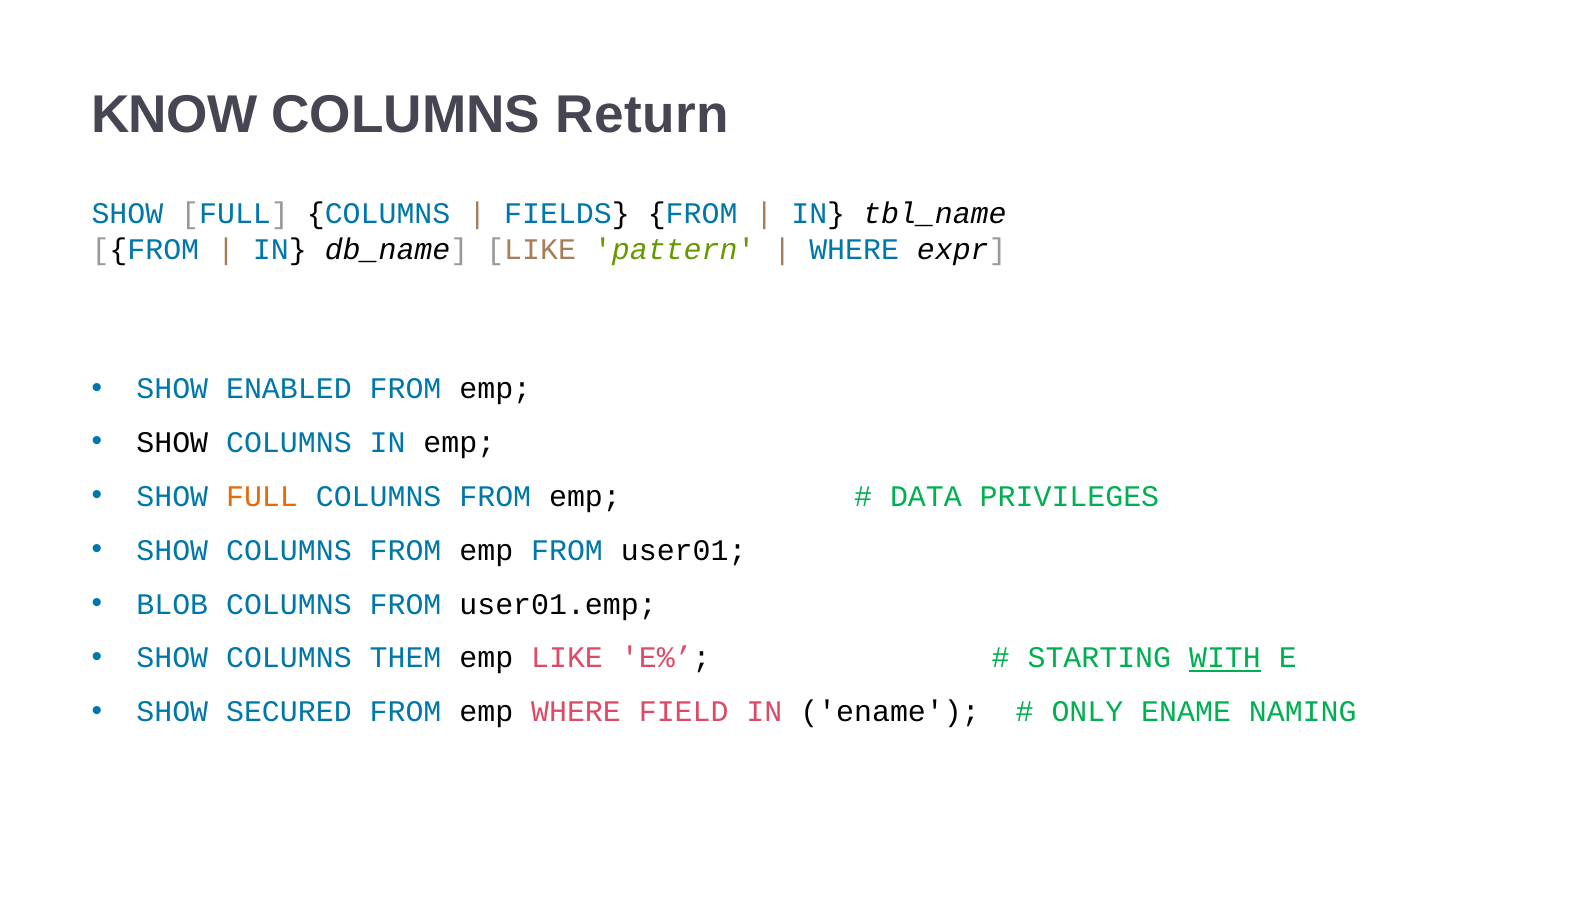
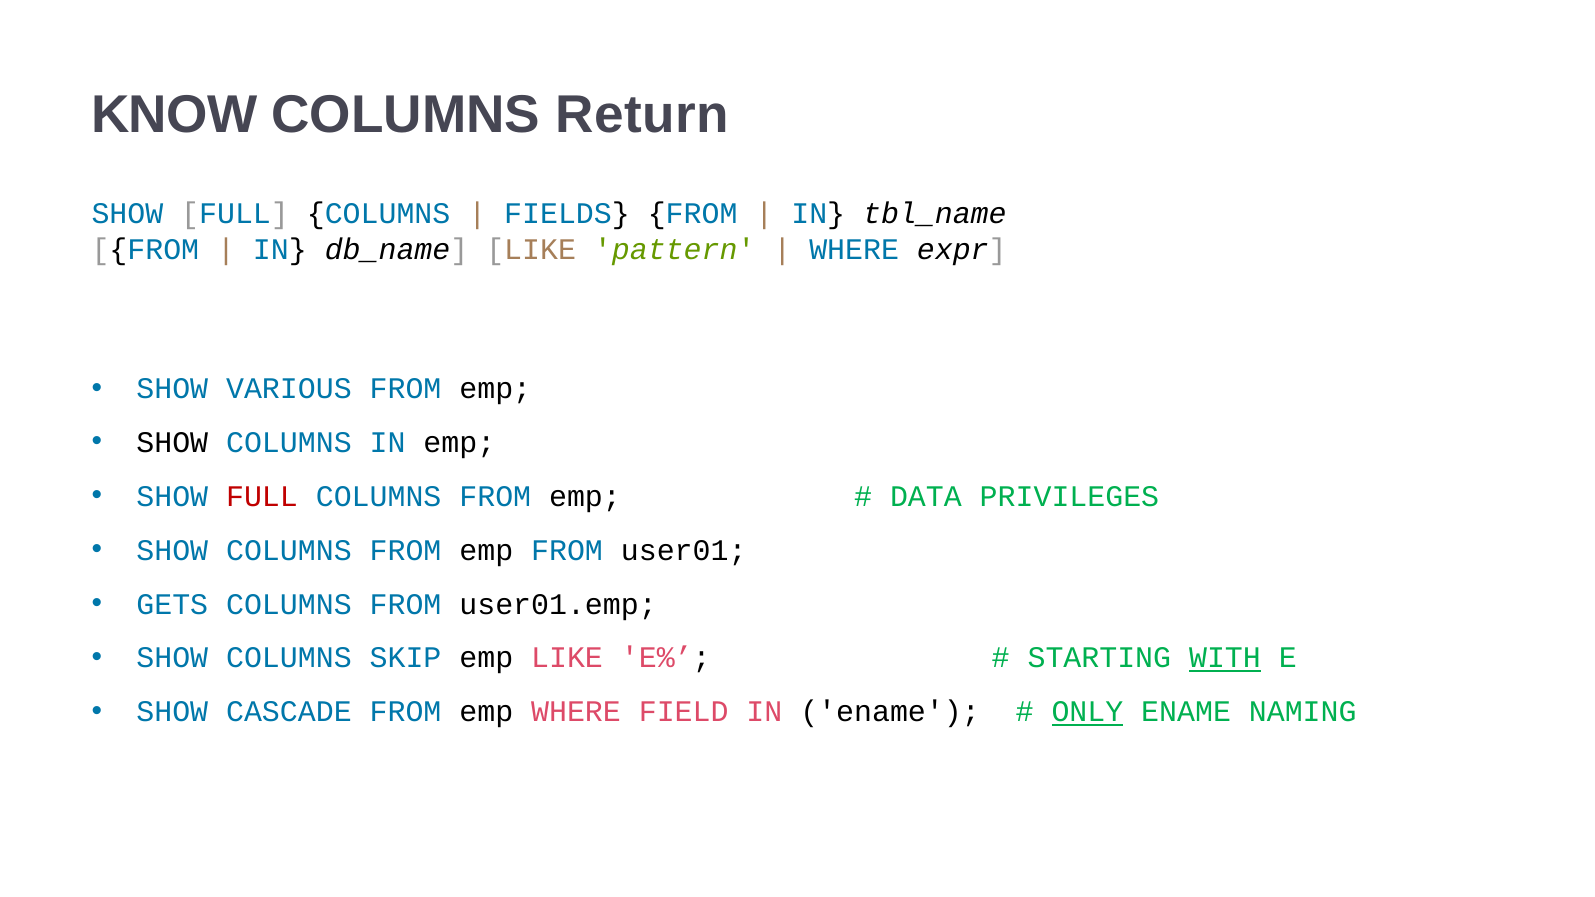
ENABLED: ENABLED -> VARIOUS
FULL at (262, 497) colour: orange -> red
BLOB: BLOB -> GETS
THEM: THEM -> SKIP
SECURED: SECURED -> CASCADE
ONLY underline: none -> present
